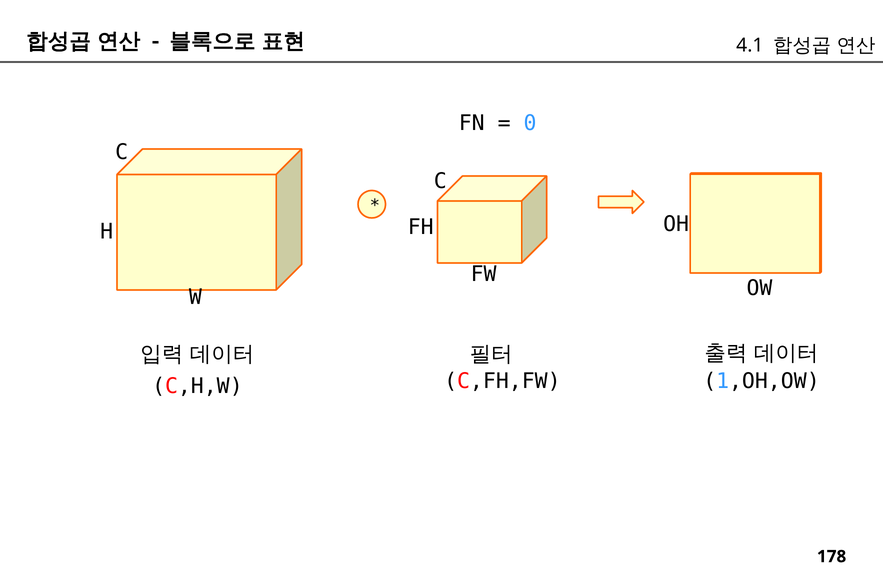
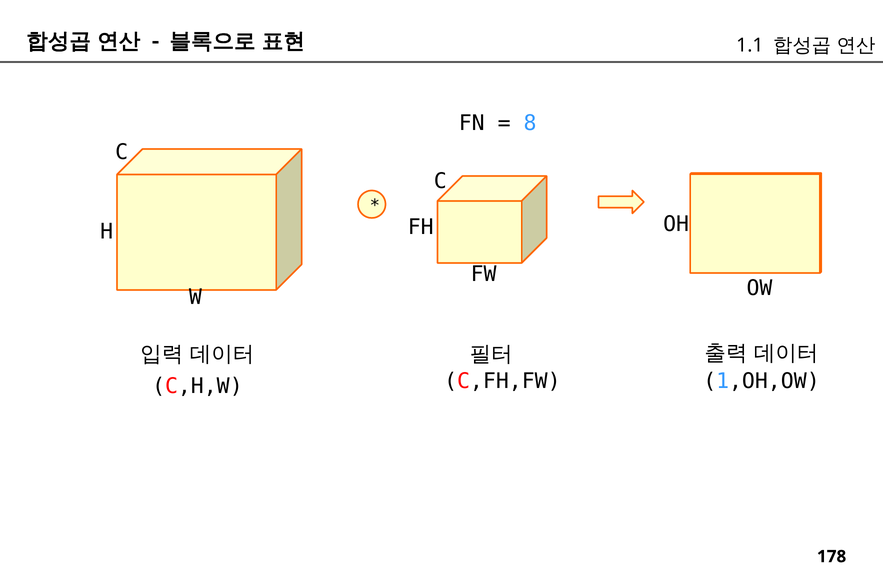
4.1: 4.1 -> 1.1
0: 0 -> 8
